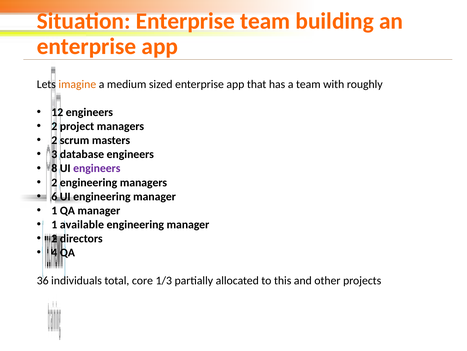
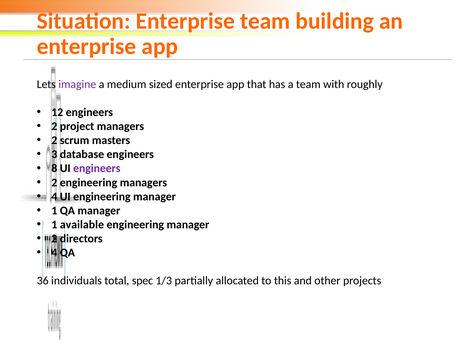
imagine colour: orange -> purple
6 at (54, 196): 6 -> 4
core: core -> spec
